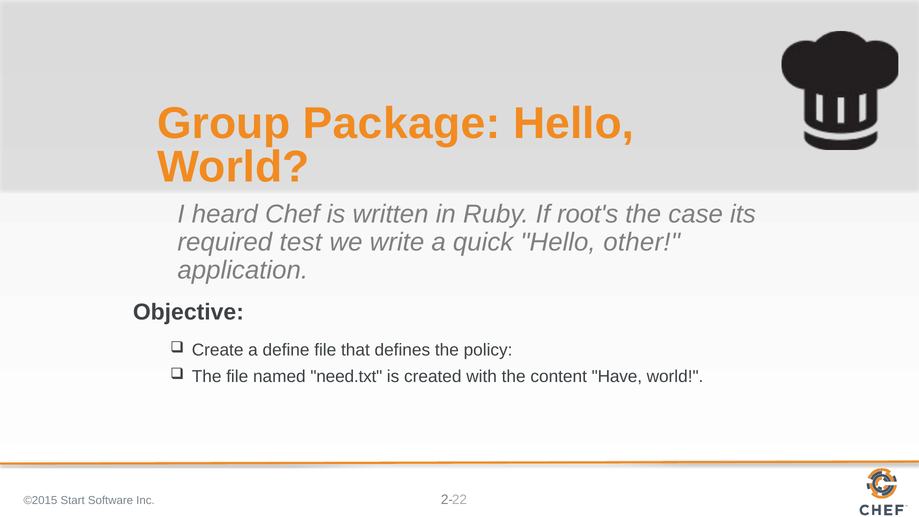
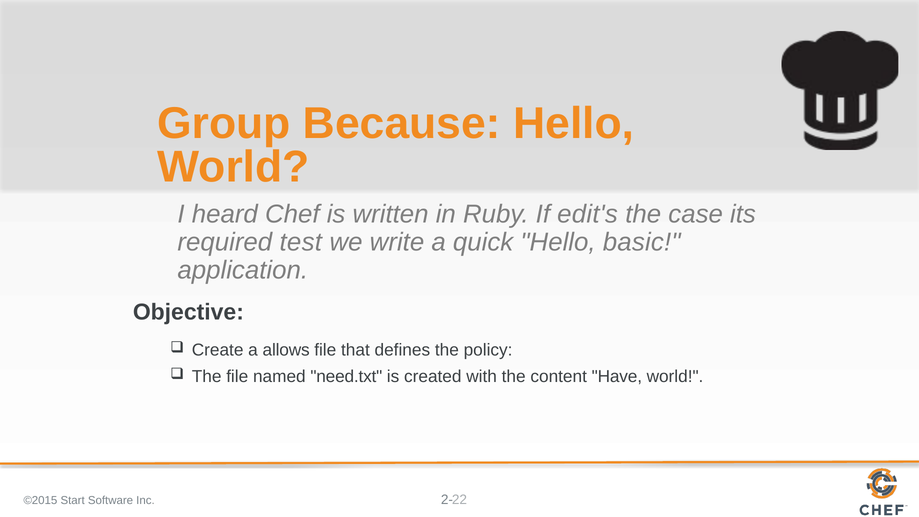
Package: Package -> Because
root's: root's -> edit's
other: other -> basic
define: define -> allows
